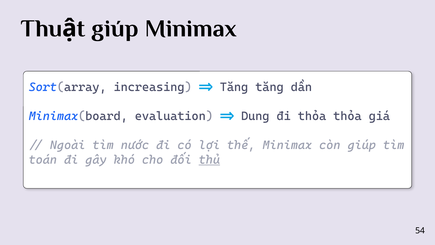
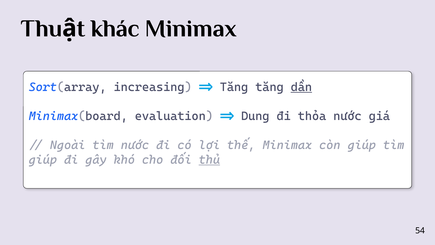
giúp at (115, 28): giúp -> khác
dần underline: none -> present
thỏa thỏa: thỏa -> nước
toán at (43, 159): toán -> giúp
